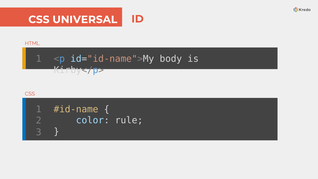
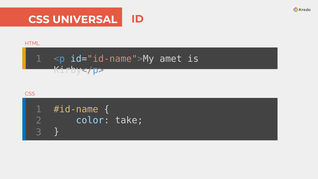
body: body -> amet
rule: rule -> take
